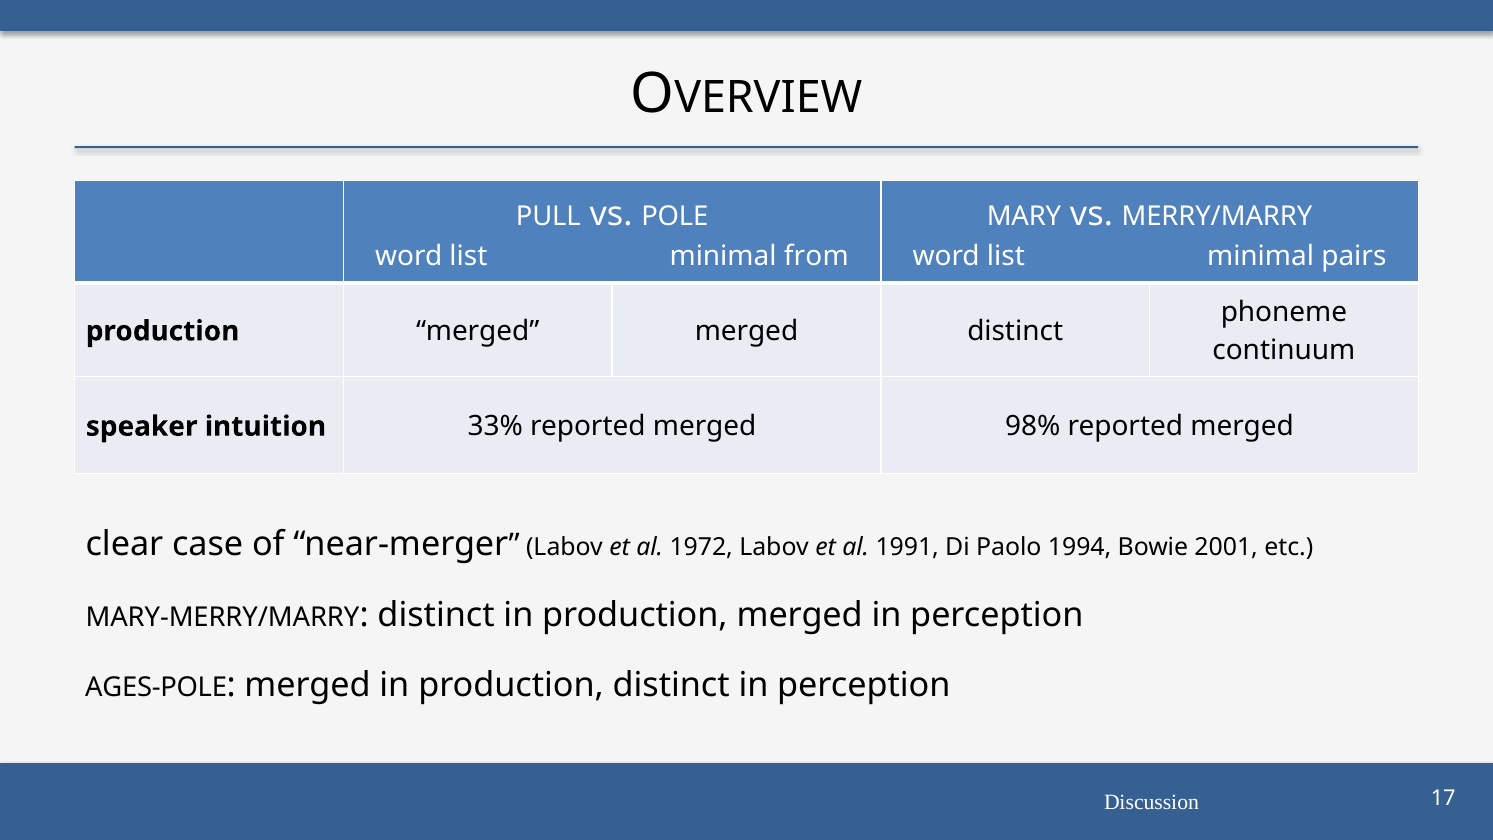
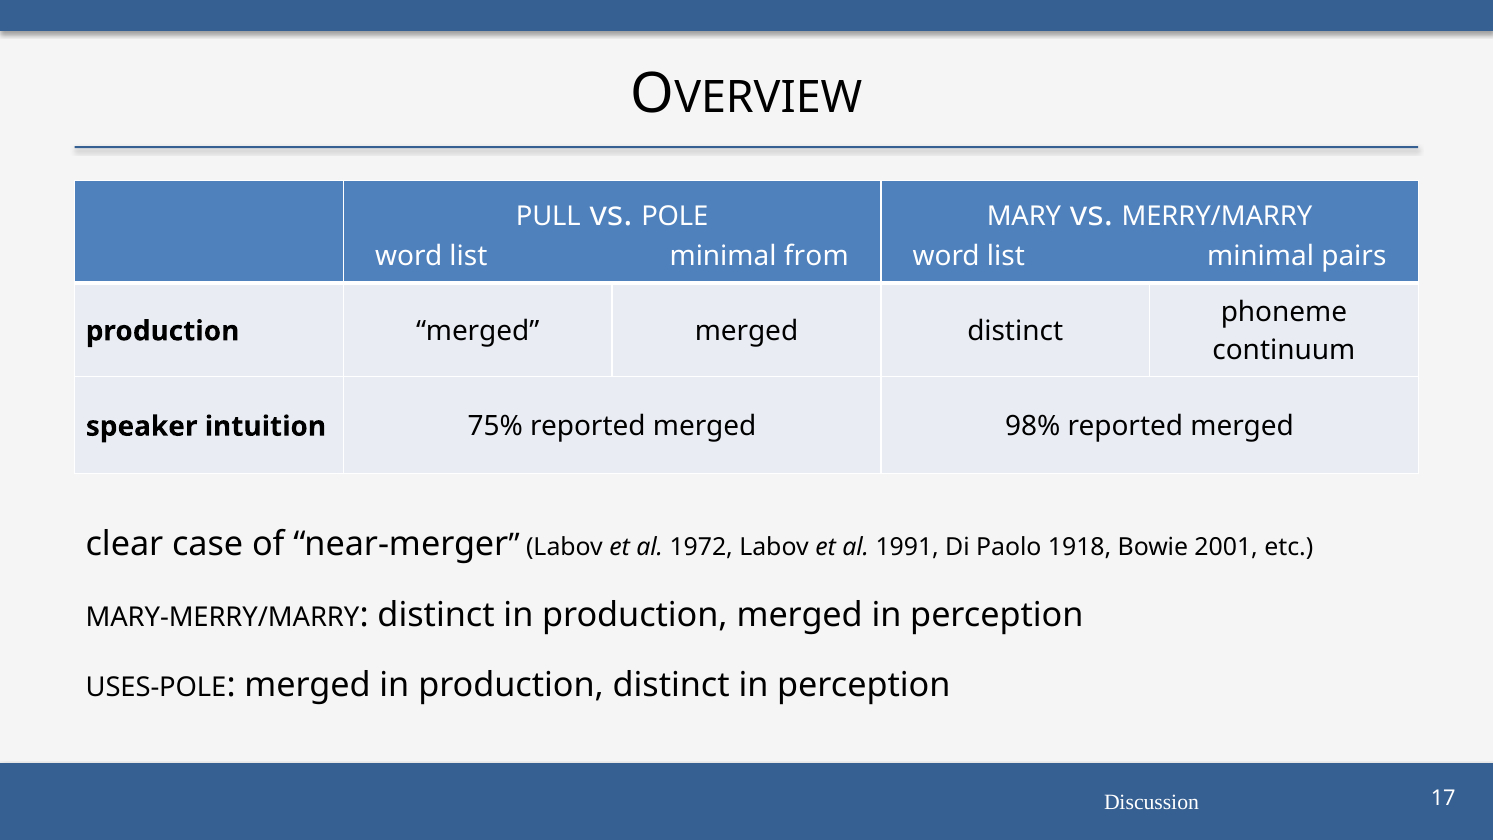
33%: 33% -> 75%
1994: 1994 -> 1918
AGES-POLE: AGES-POLE -> USES-POLE
